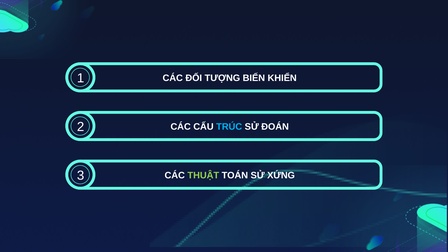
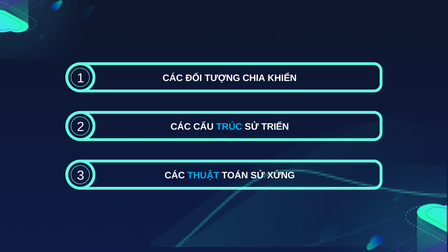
BIẾN: BIẾN -> CHIA
ĐOÁN: ĐOÁN -> TRIỂN
THUẬT colour: light green -> light blue
